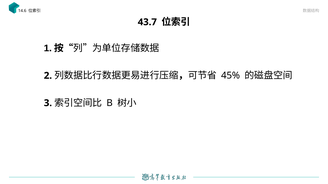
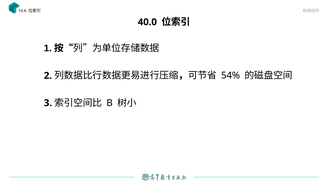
43.7: 43.7 -> 40.0
45%: 45% -> 54%
